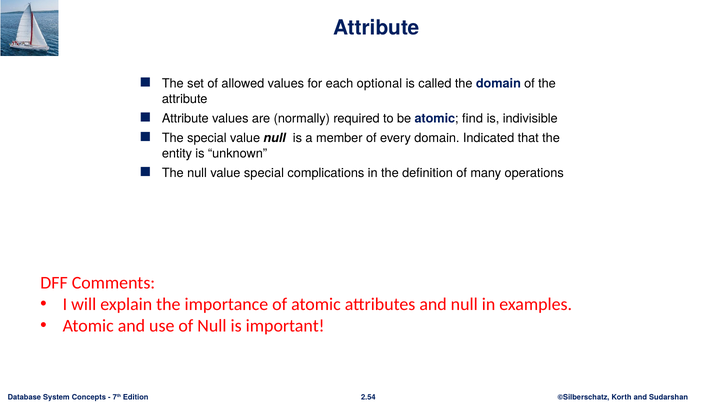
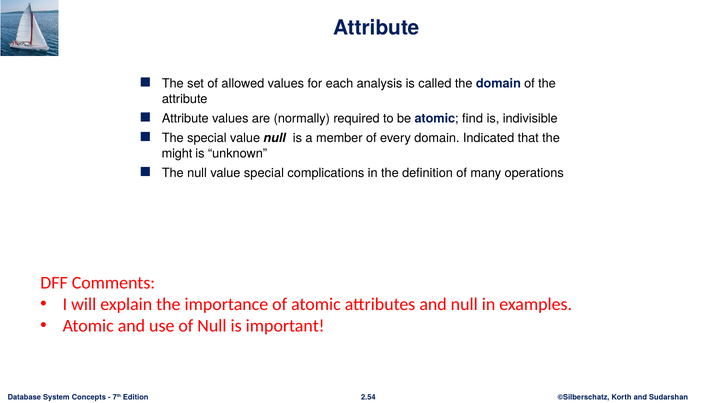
optional: optional -> analysis
entity: entity -> might
